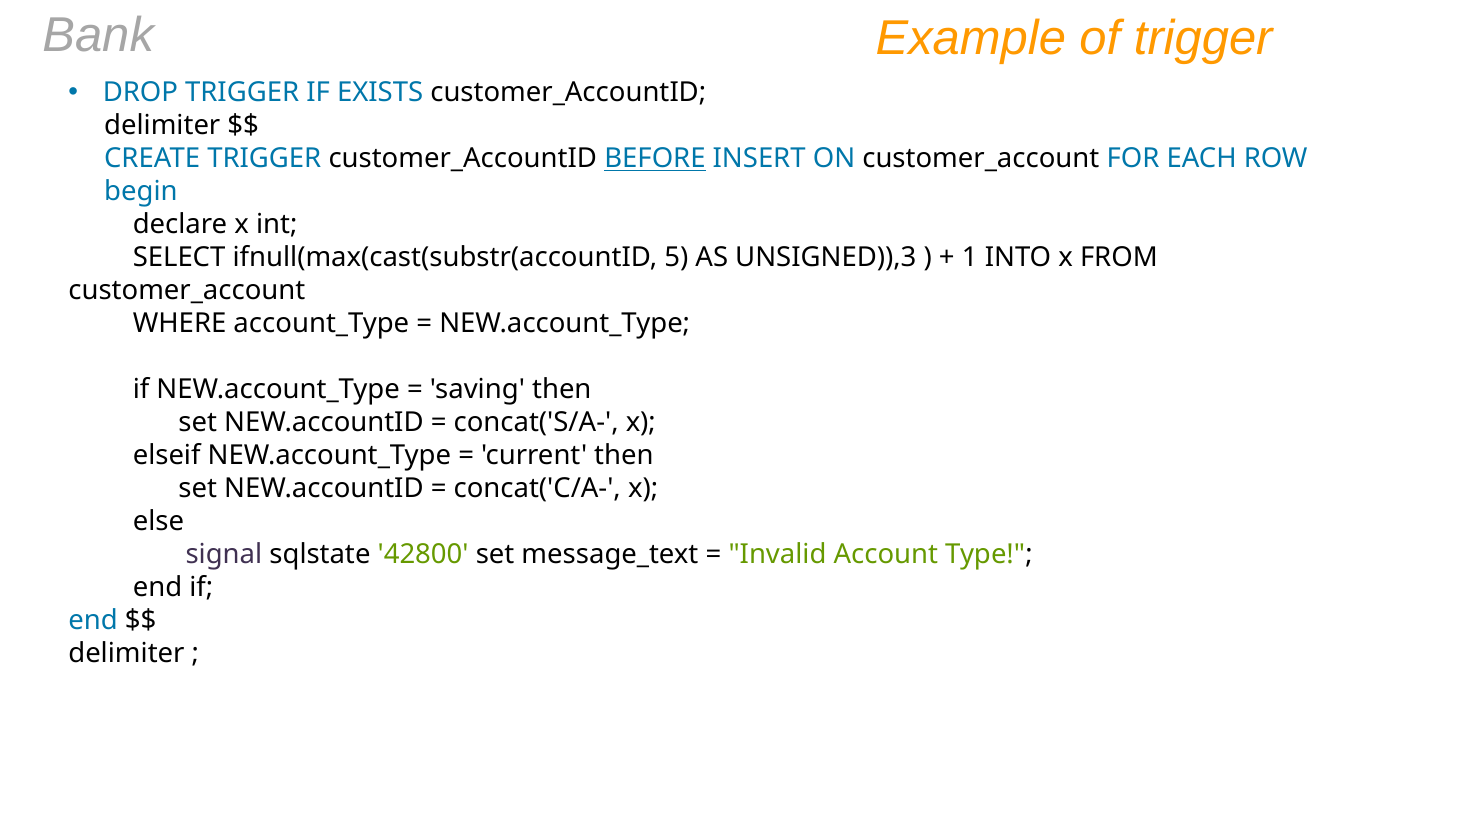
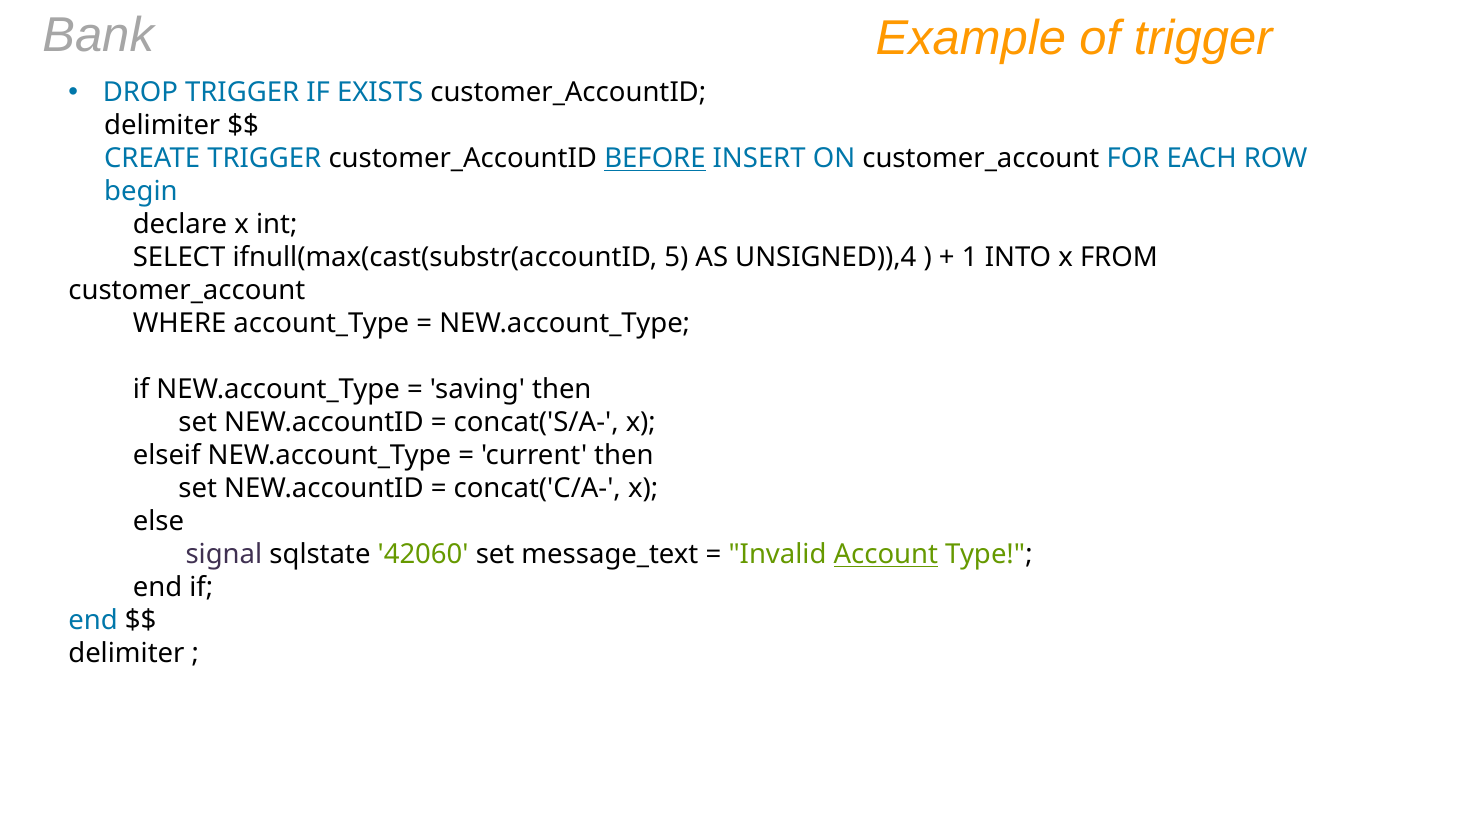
UNSIGNED)),3: UNSIGNED)),3 -> UNSIGNED)),4
42800: 42800 -> 42060
Account underline: none -> present
